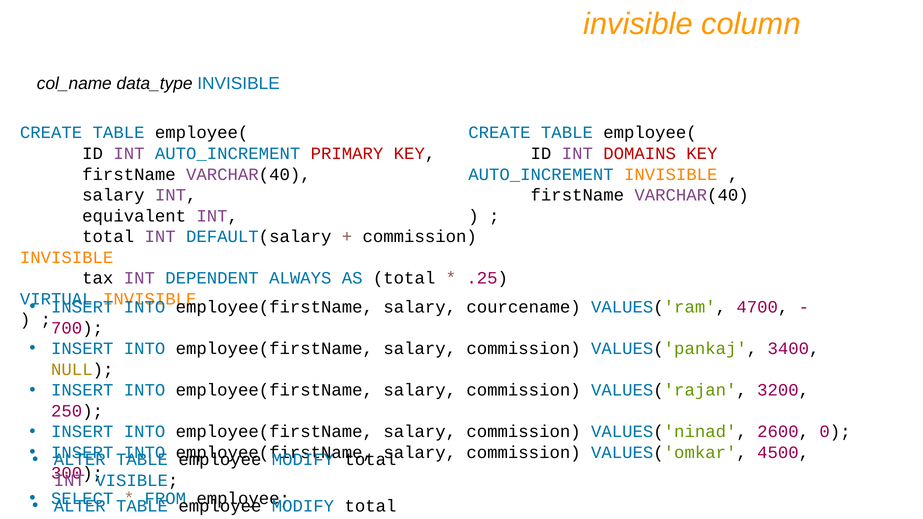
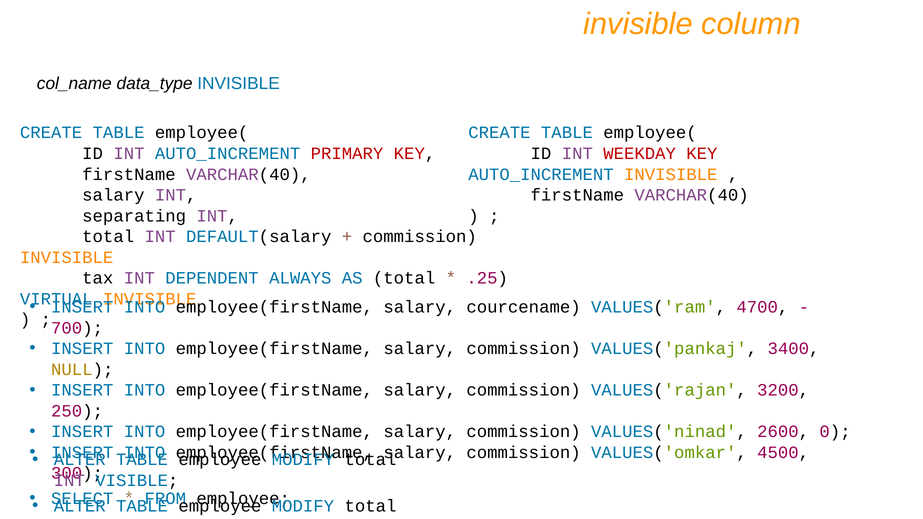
DOMAINS: DOMAINS -> WEEKDAY
equivalent: equivalent -> separating
